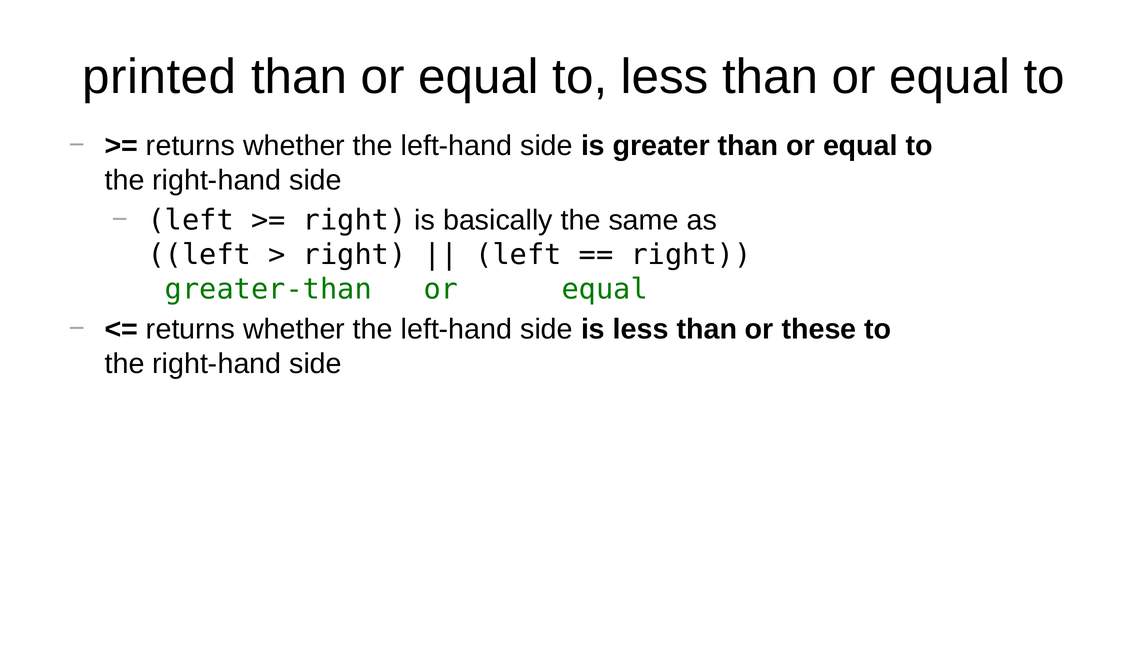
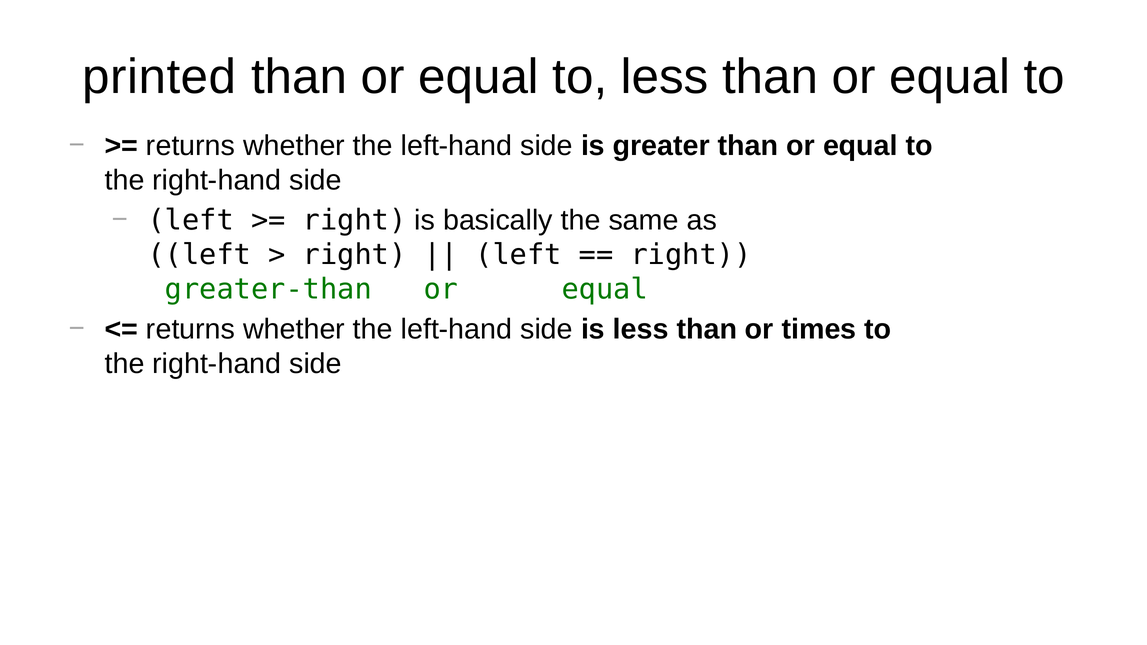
these: these -> times
